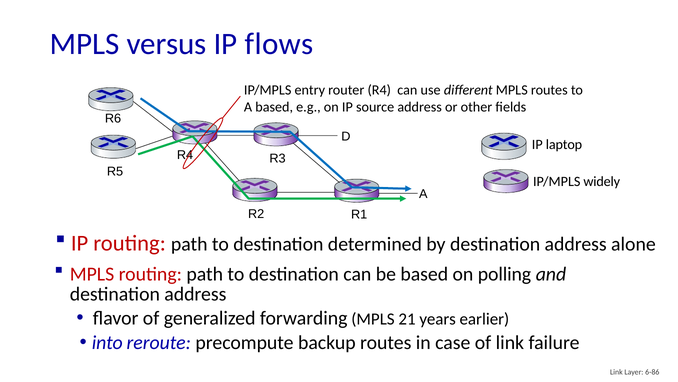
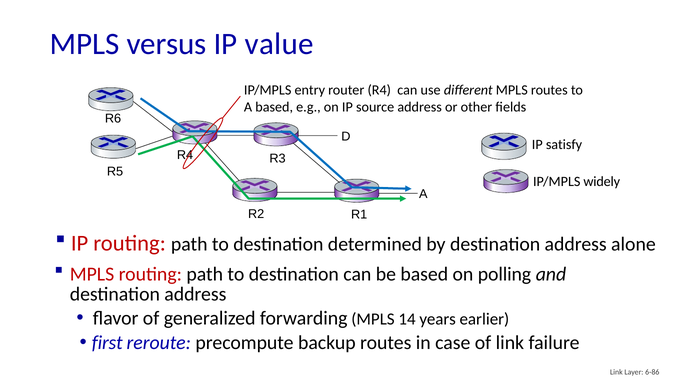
flows: flows -> value
laptop: laptop -> satisfy
21: 21 -> 14
into: into -> first
